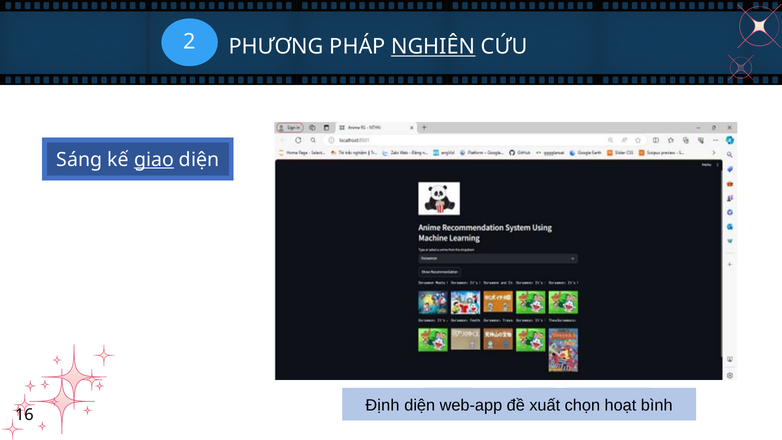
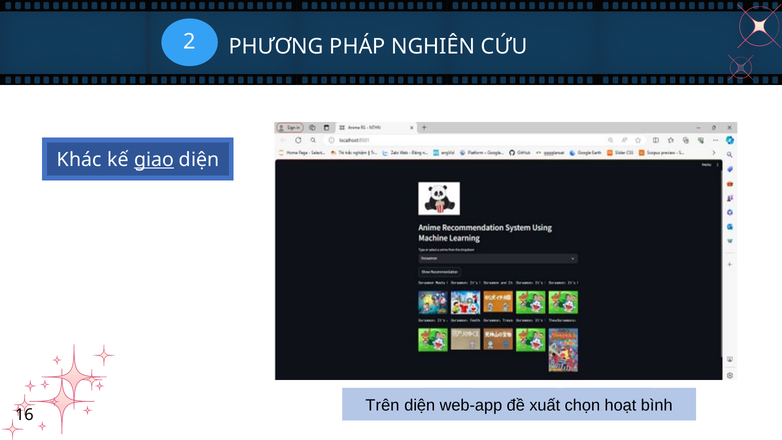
NGHIÊN underline: present -> none
Sáng: Sáng -> Khác
Định: Định -> Trên
